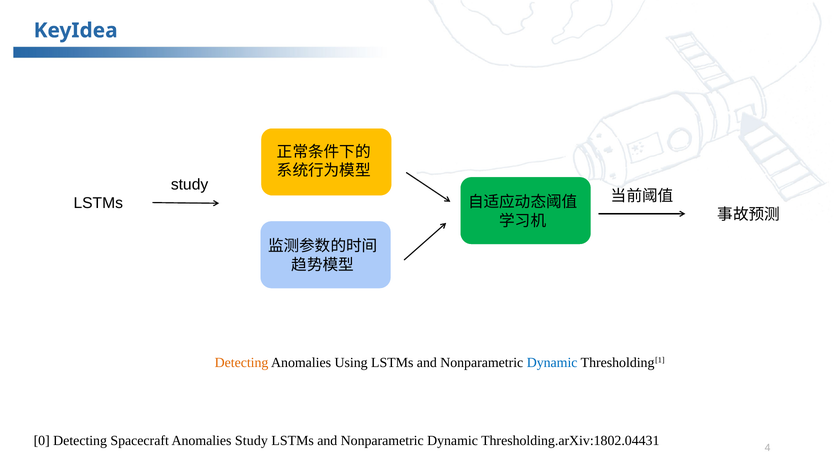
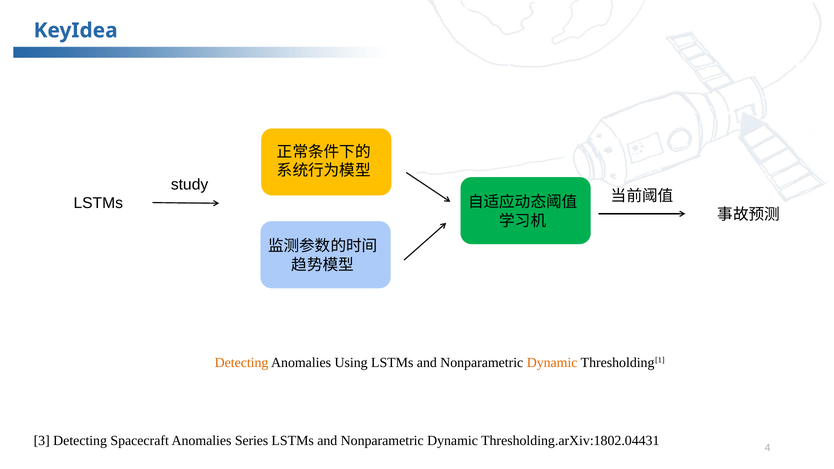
Dynamic at (552, 363) colour: blue -> orange
0: 0 -> 3
Anomalies Study: Study -> Series
